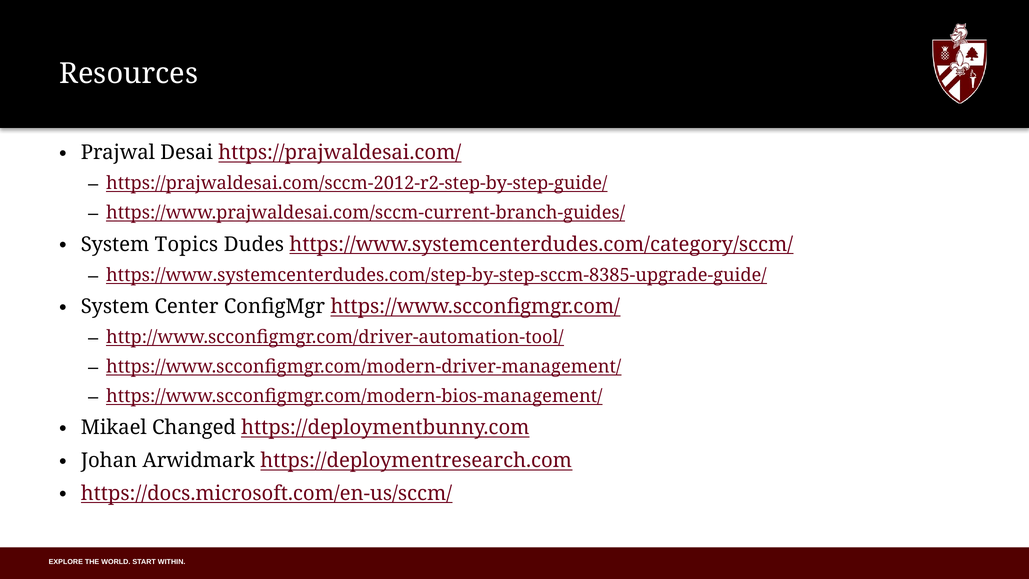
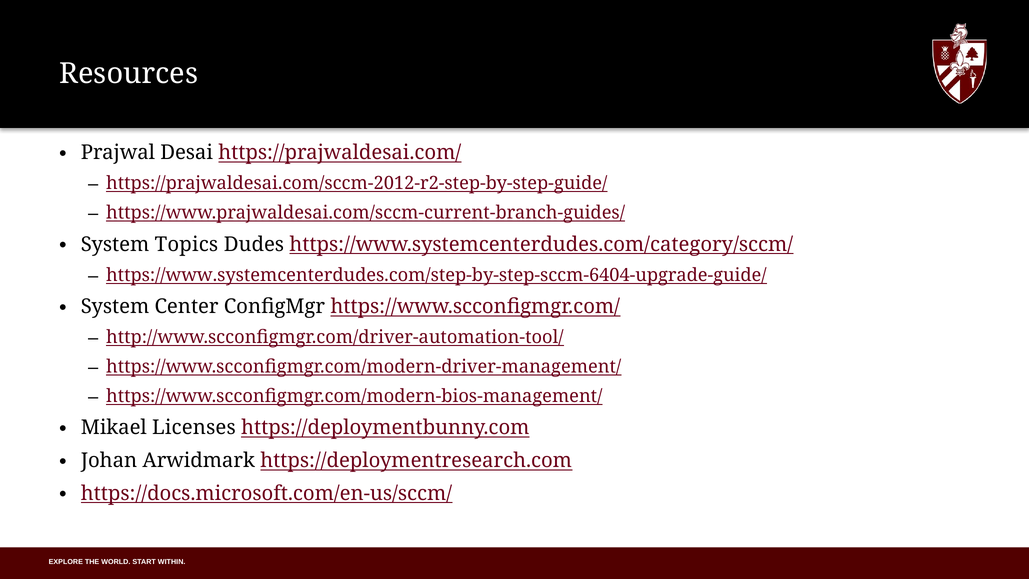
https://www.systemcenterdudes.com/step-by-step-sccm-8385-upgrade-guide/: https://www.systemcenterdudes.com/step-by-step-sccm-8385-upgrade-guide/ -> https://www.systemcenterdudes.com/step-by-step-sccm-6404-upgrade-guide/
Changed: Changed -> Licenses
